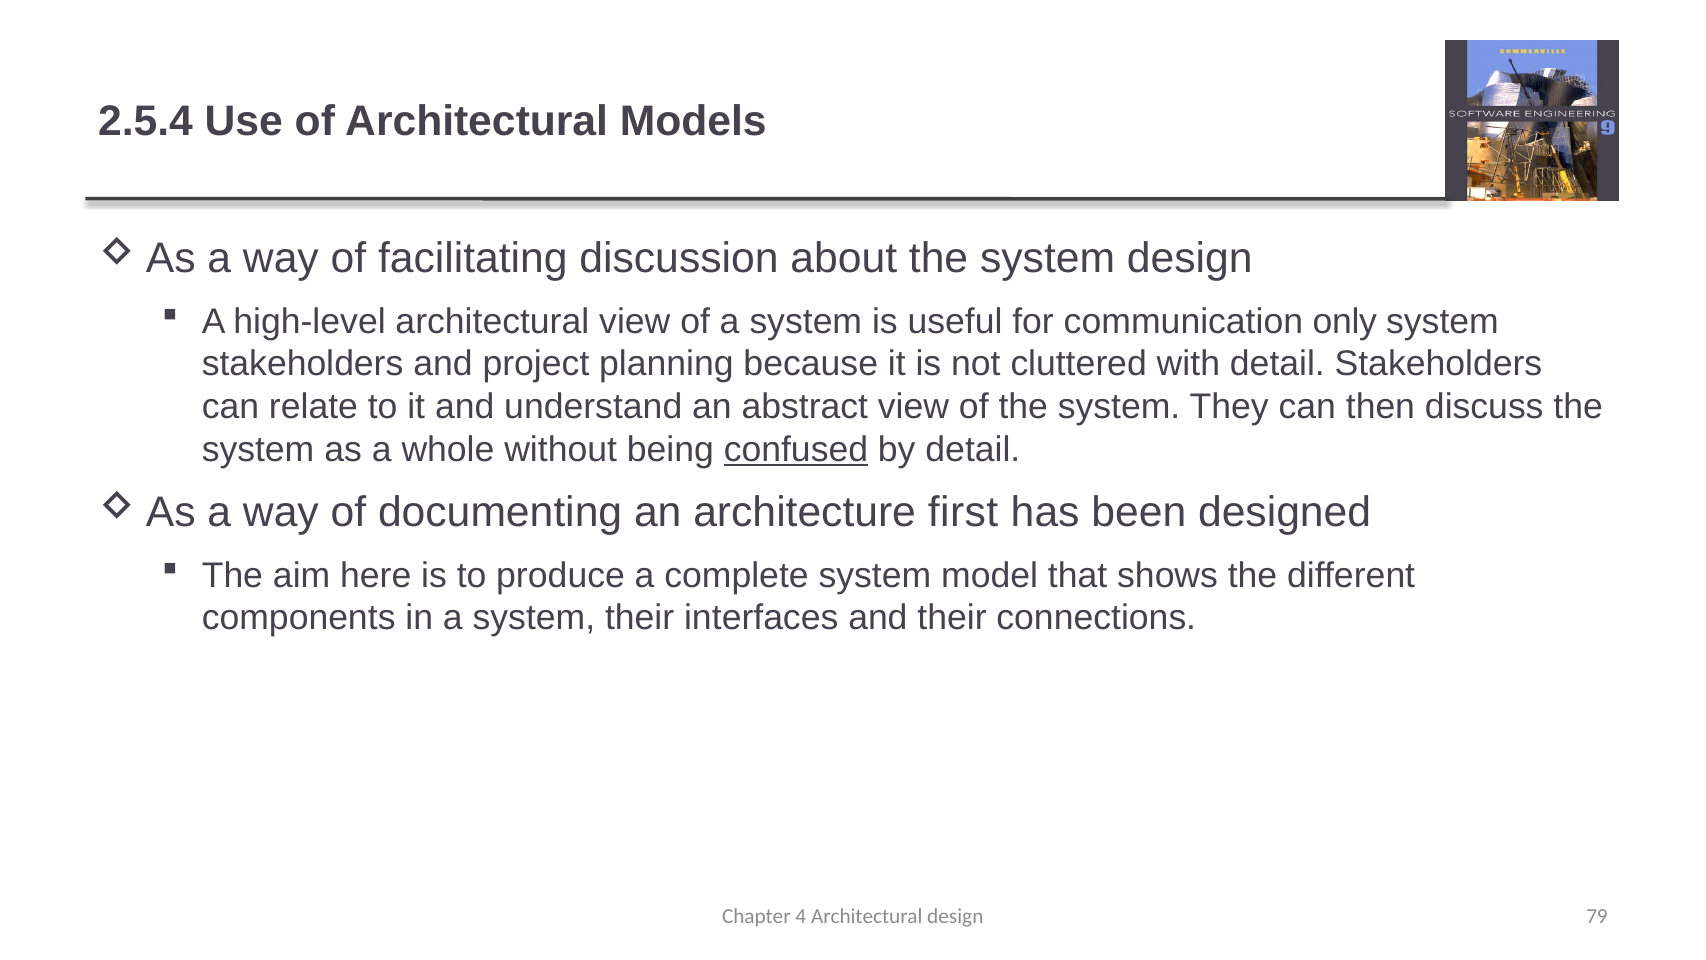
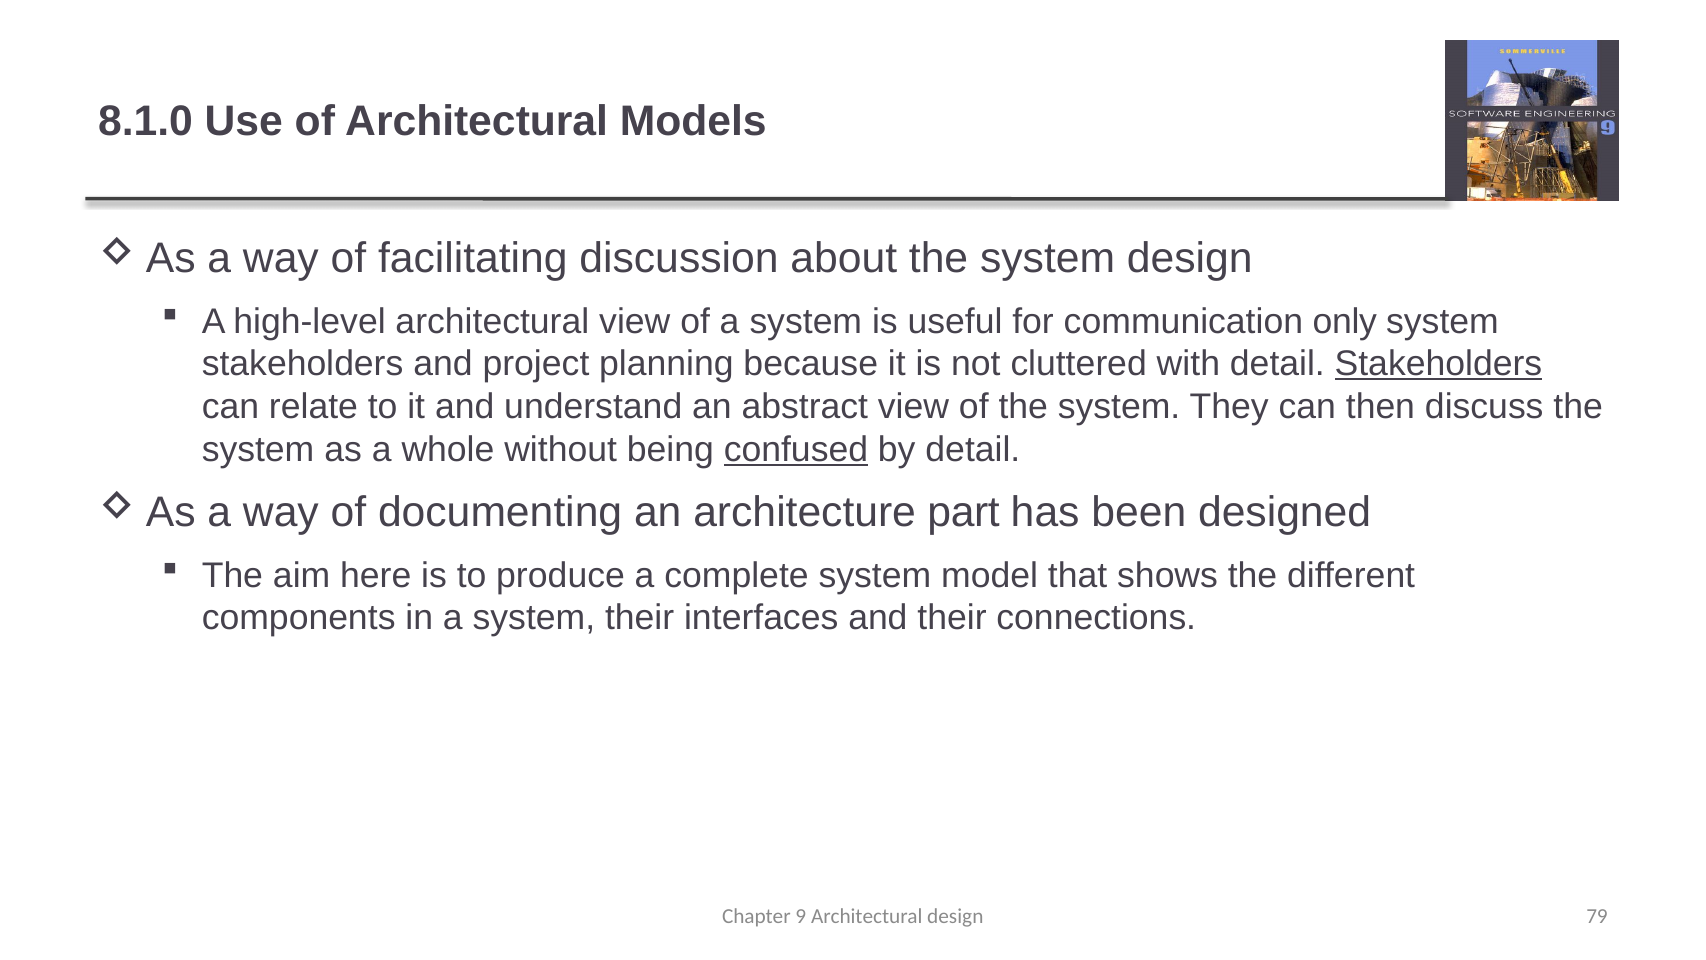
2.5.4: 2.5.4 -> 8.1.0
Stakeholders at (1438, 364) underline: none -> present
first: first -> part
4: 4 -> 9
